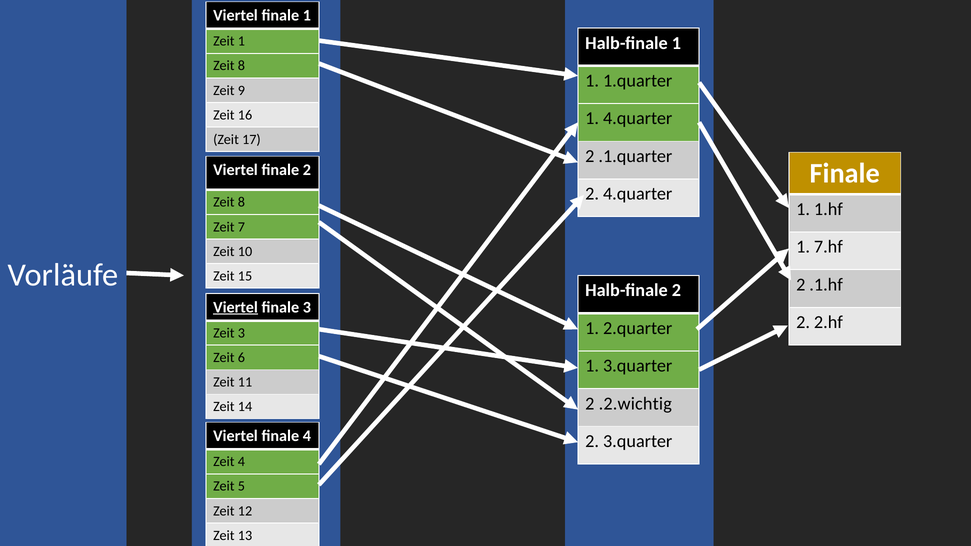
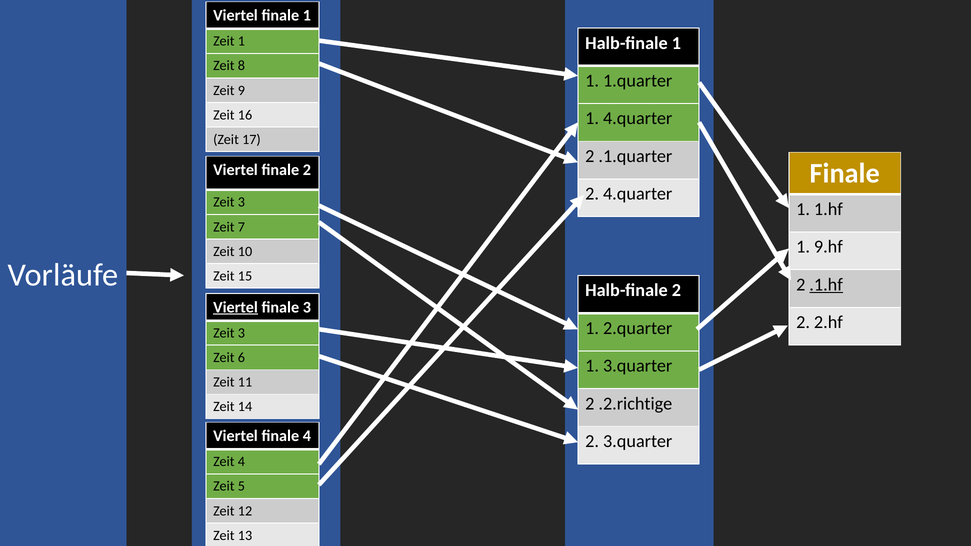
8 at (241, 202): 8 -> 3
7.hf: 7.hf -> 9.hf
.1.hf underline: none -> present
.2.wichtig: .2.wichtig -> .2.richtige
